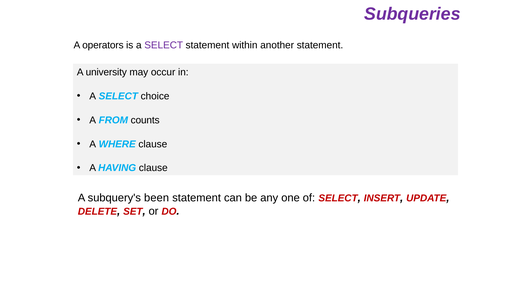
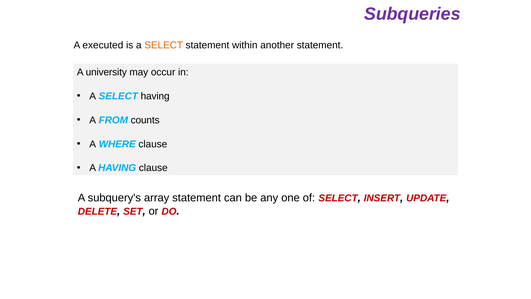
operators: operators -> executed
SELECT at (164, 45) colour: purple -> orange
SELECT choice: choice -> having
been: been -> array
